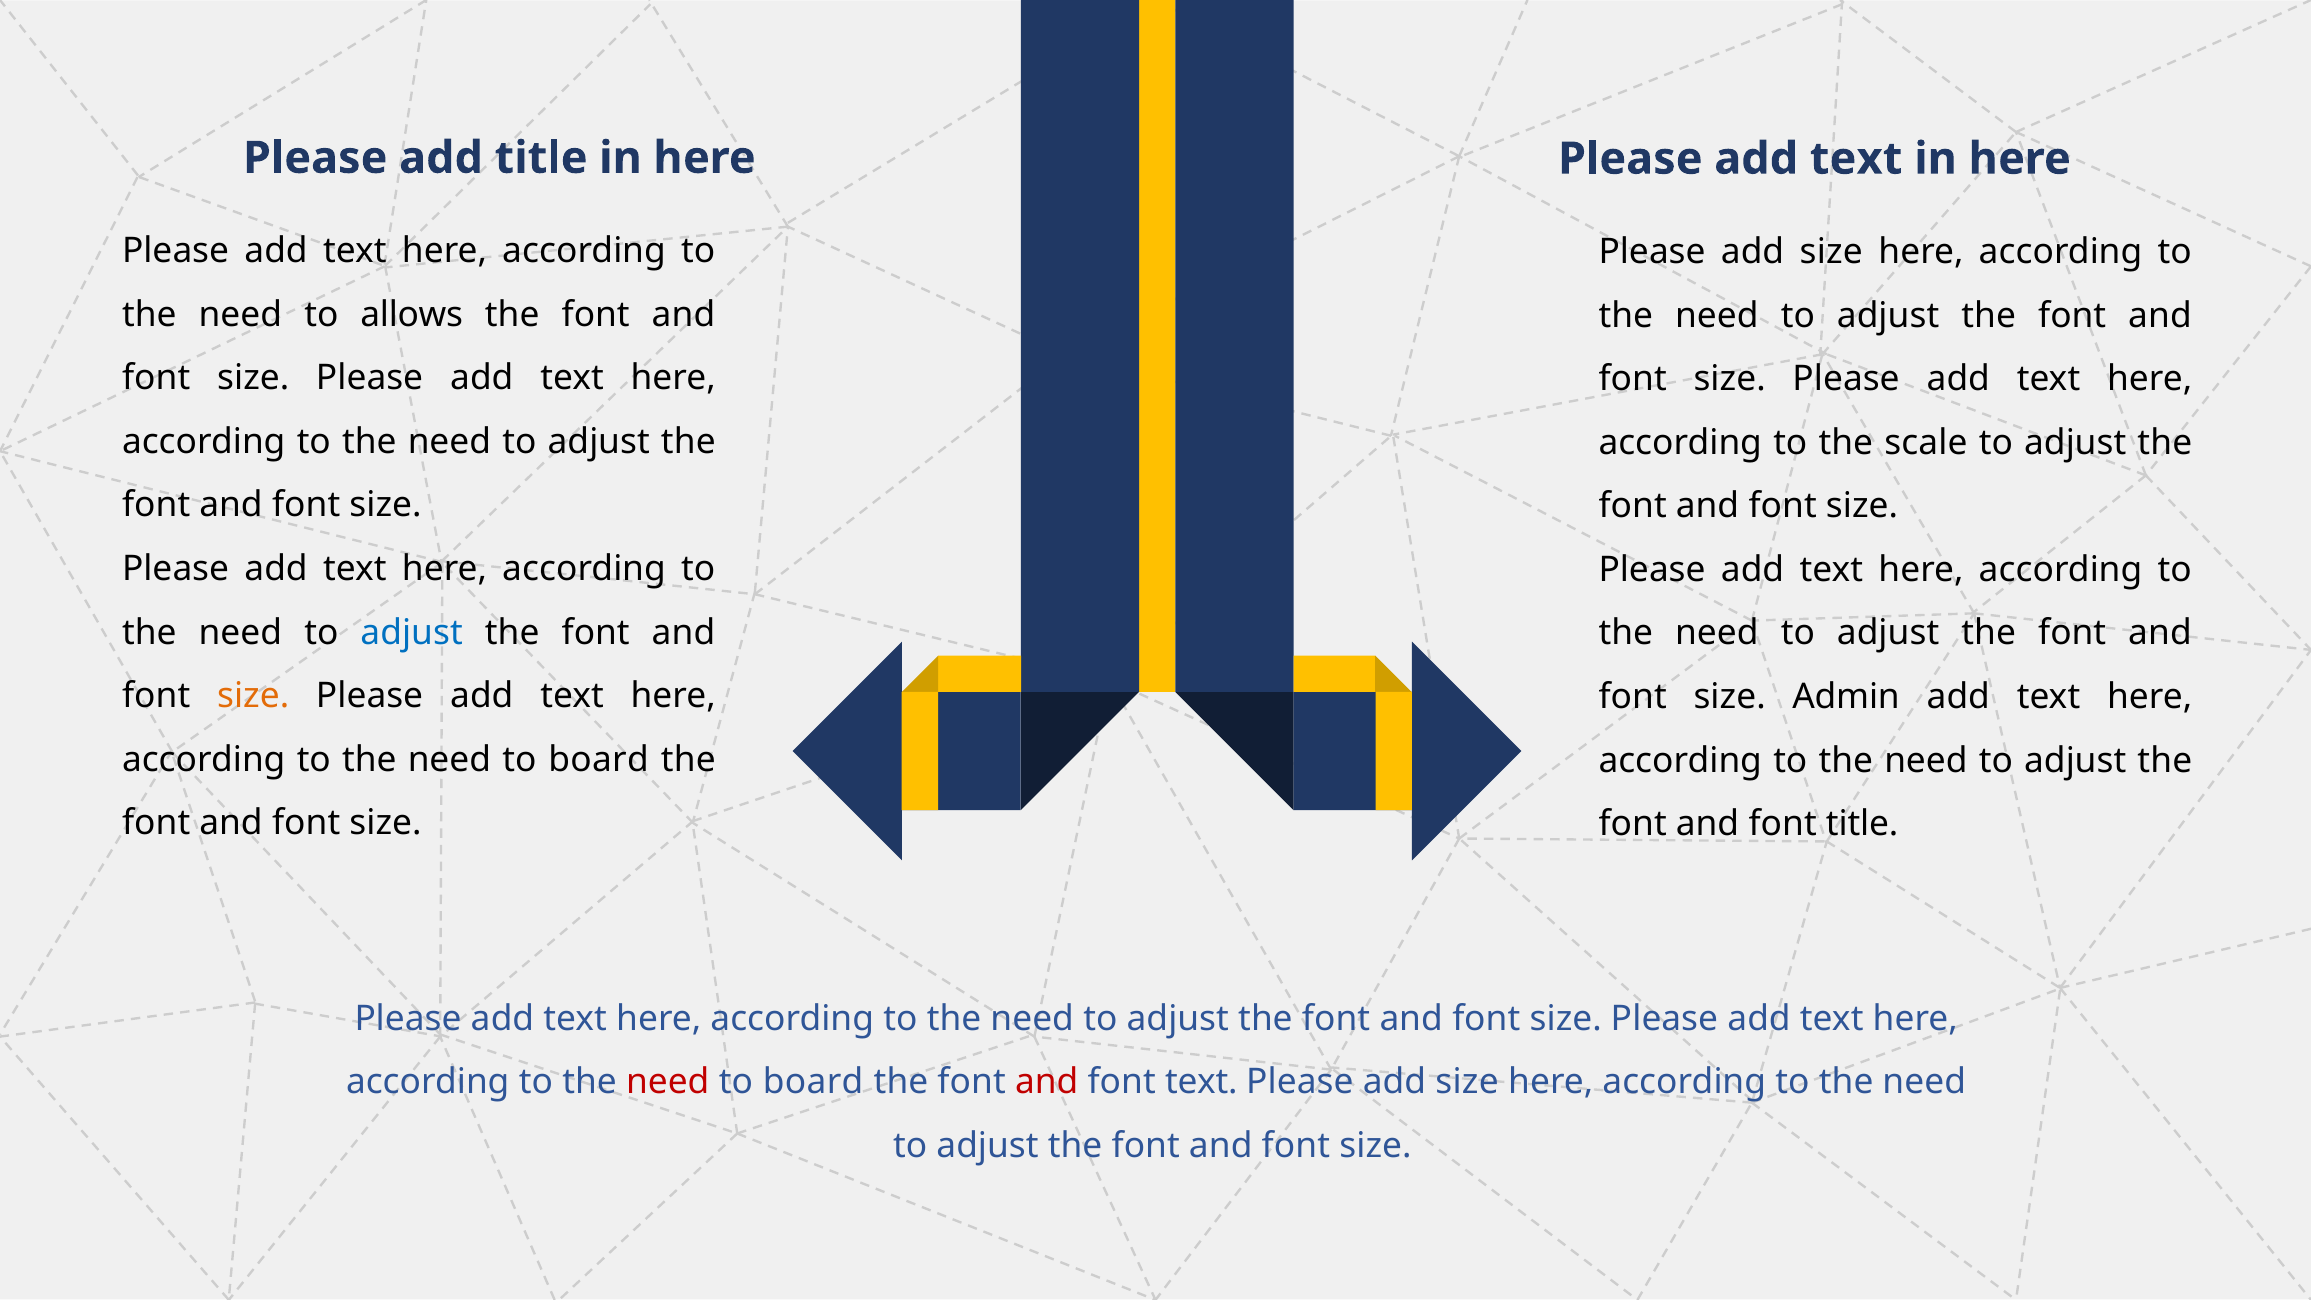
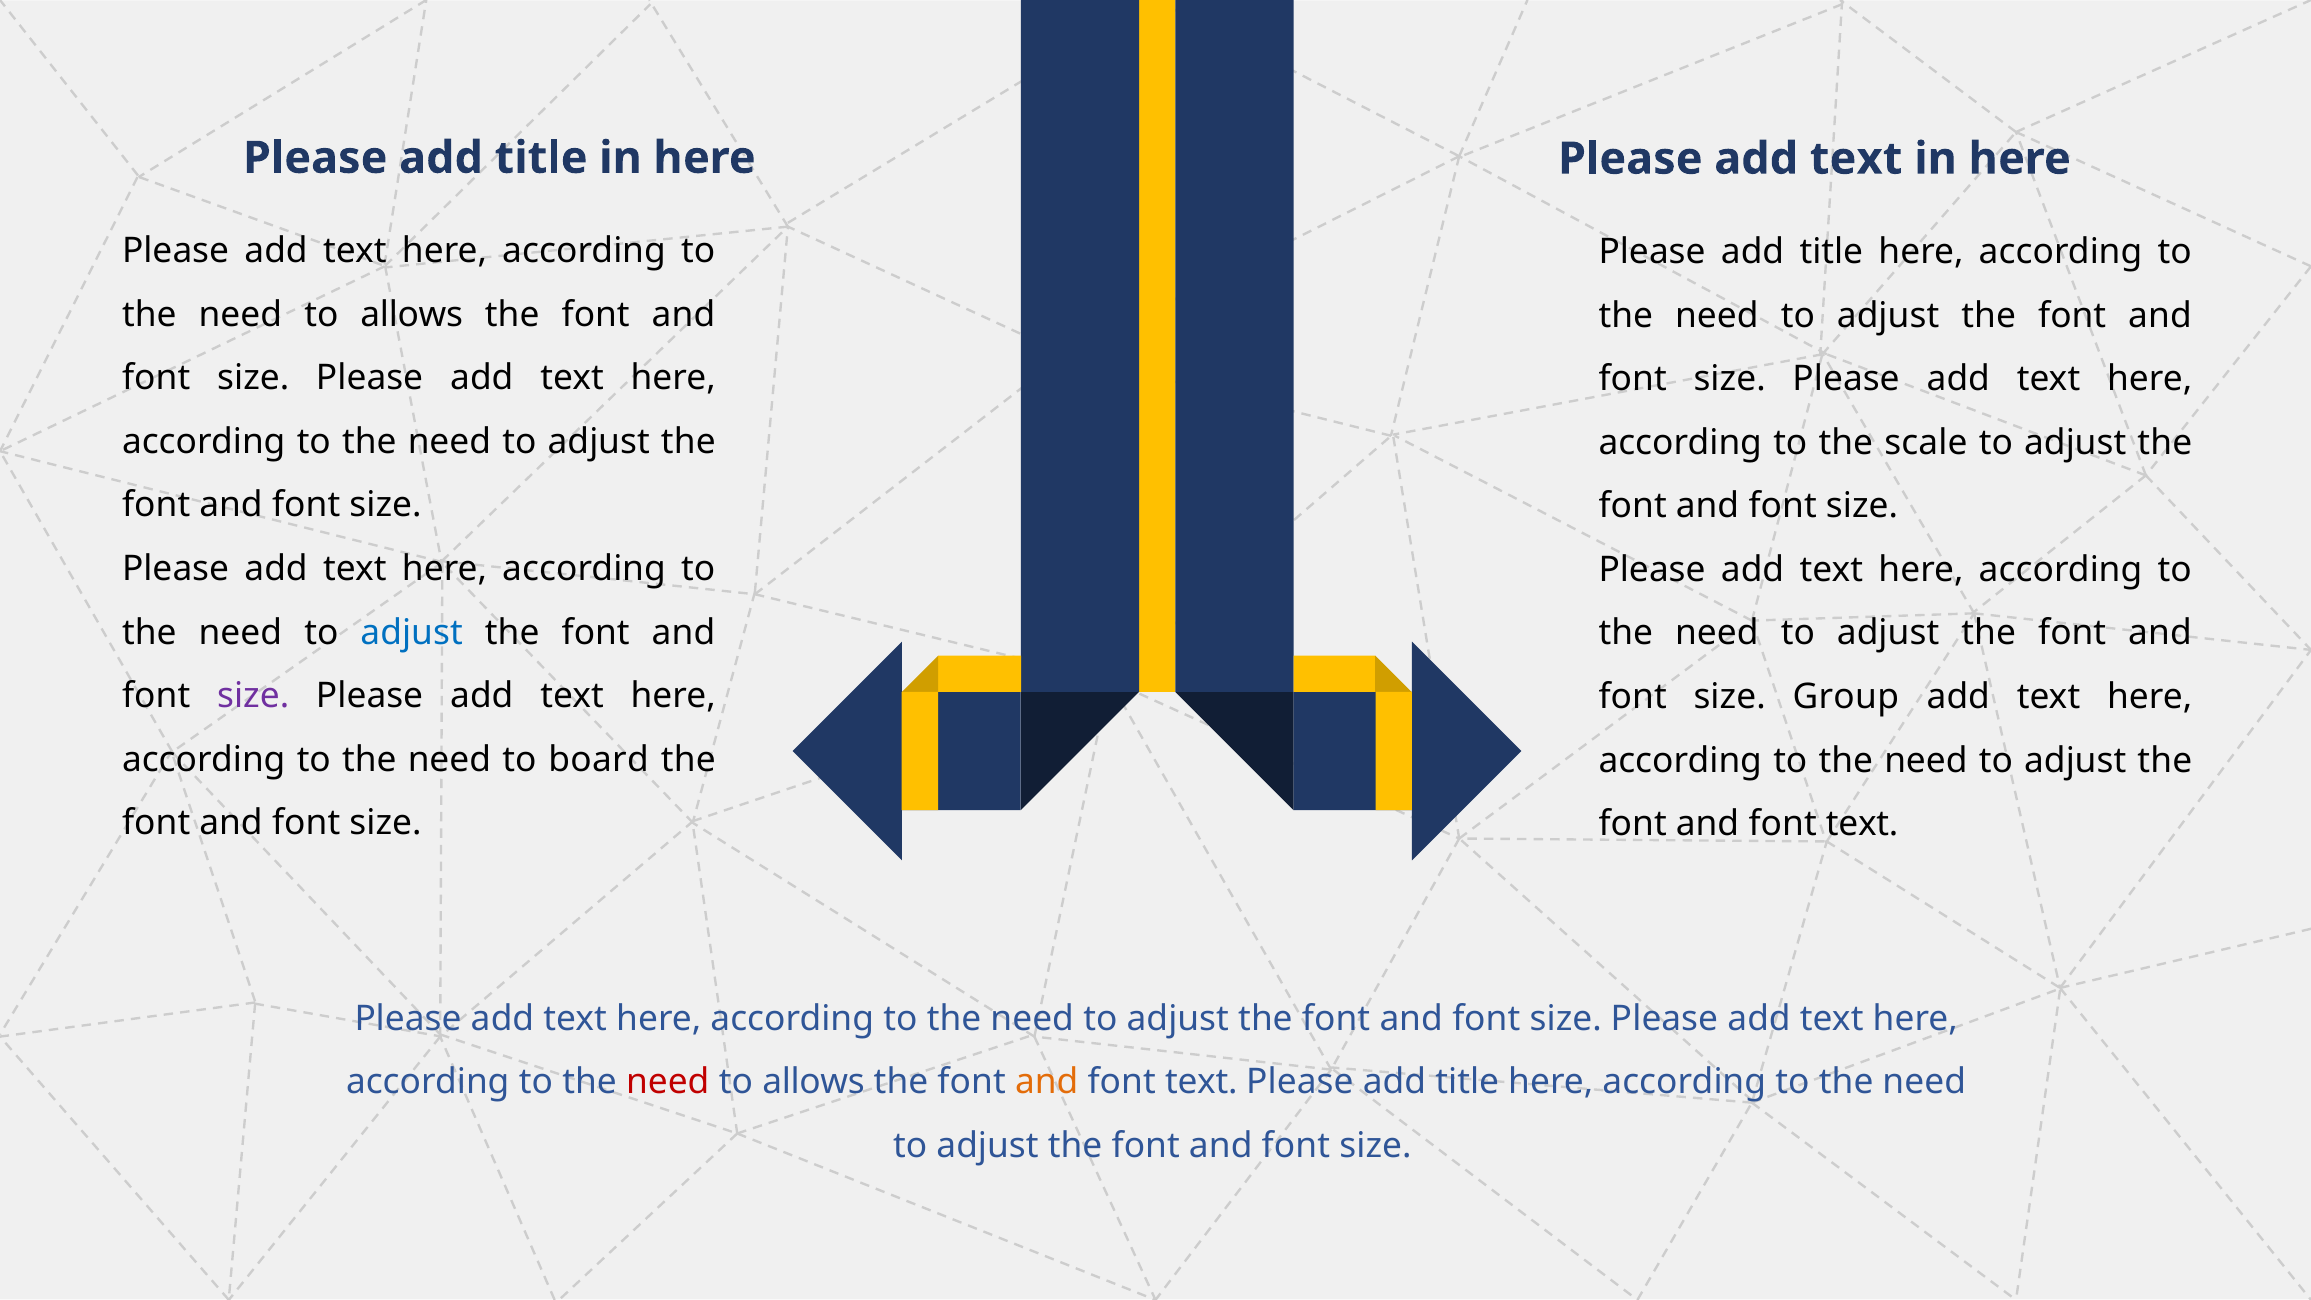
size at (1831, 252): size -> title
size at (253, 696) colour: orange -> purple
Admin: Admin -> Group
title at (1862, 824): title -> text
board at (813, 1082): board -> allows
and at (1047, 1082) colour: red -> orange
size at (1467, 1082): size -> title
